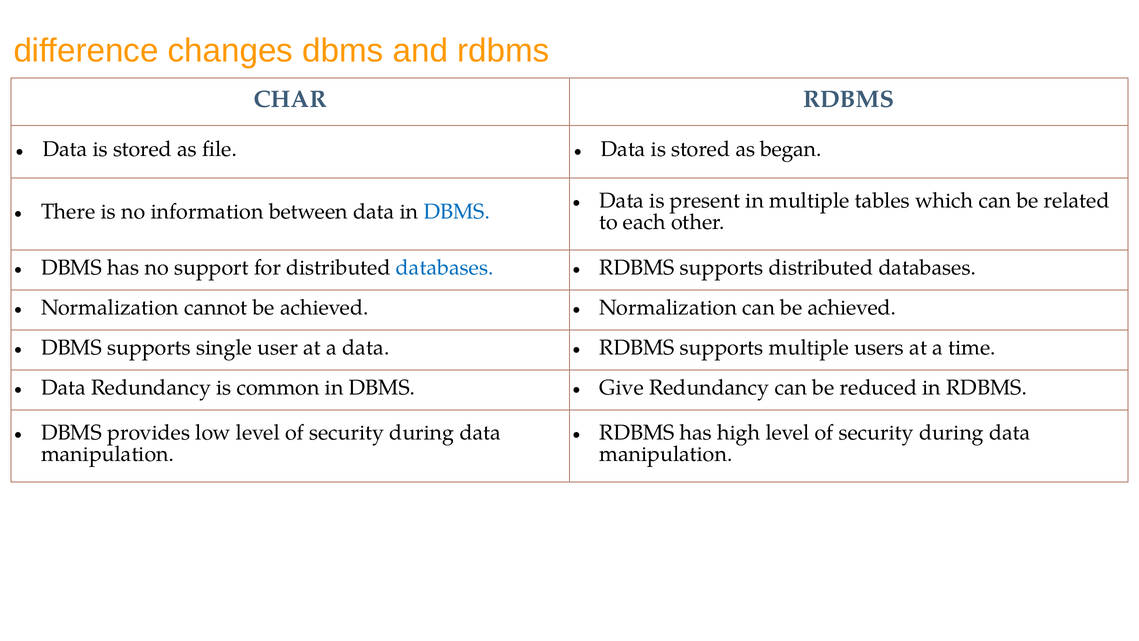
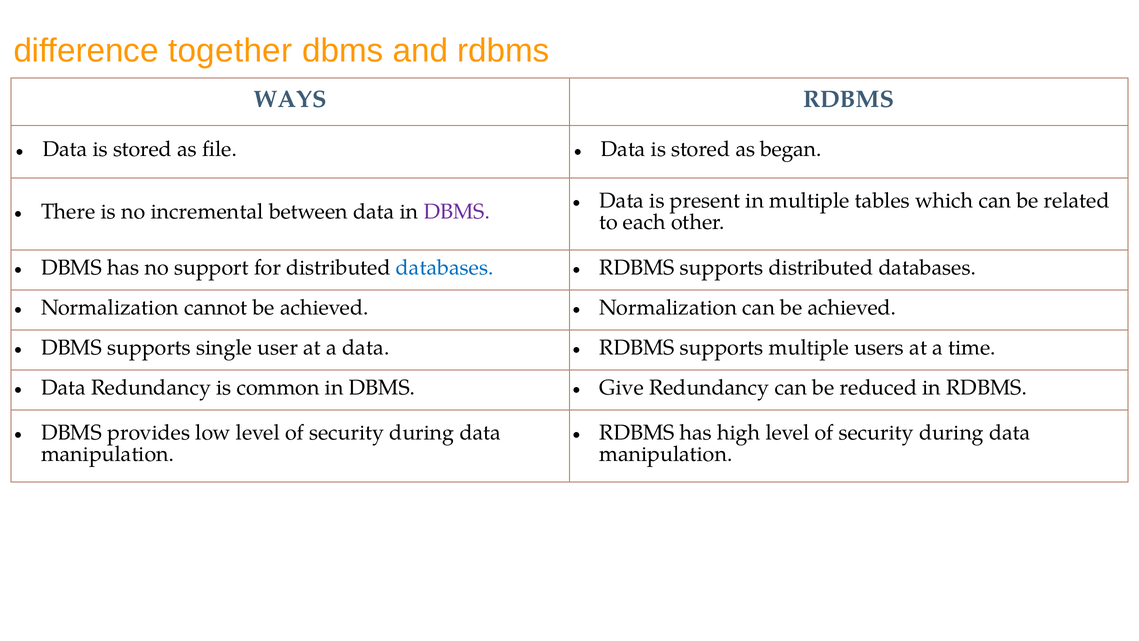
changes: changes -> together
CHAR: CHAR -> WAYS
information: information -> incremental
DBMS at (457, 211) colour: blue -> purple
